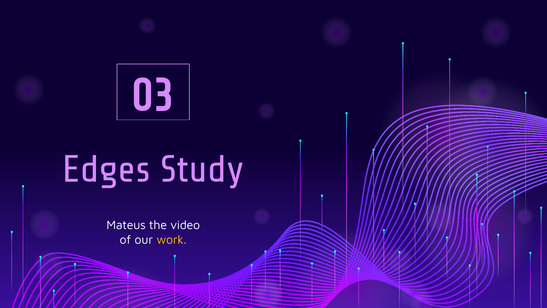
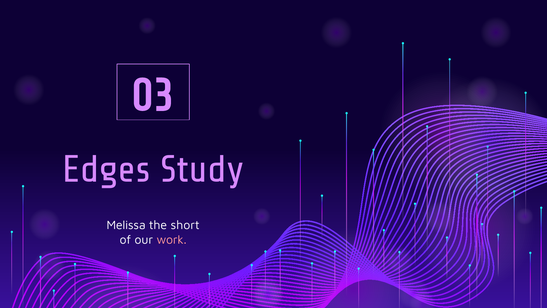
Mateus: Mateus -> Melissa
video: video -> short
work colour: yellow -> pink
